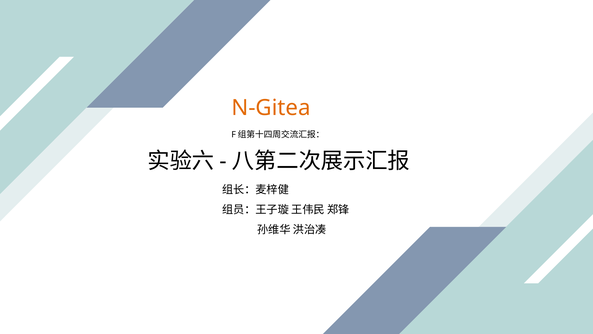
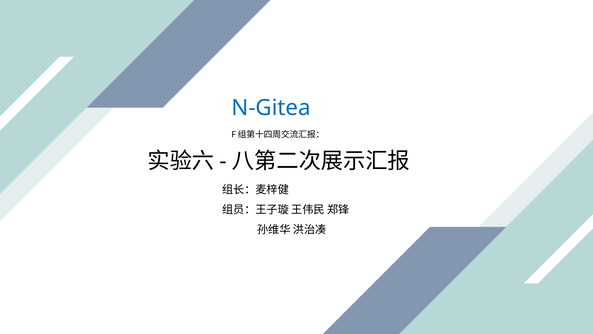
N-Gitea colour: orange -> blue
